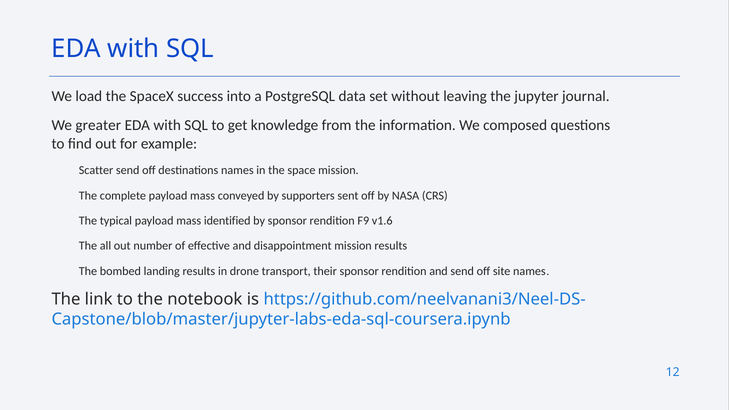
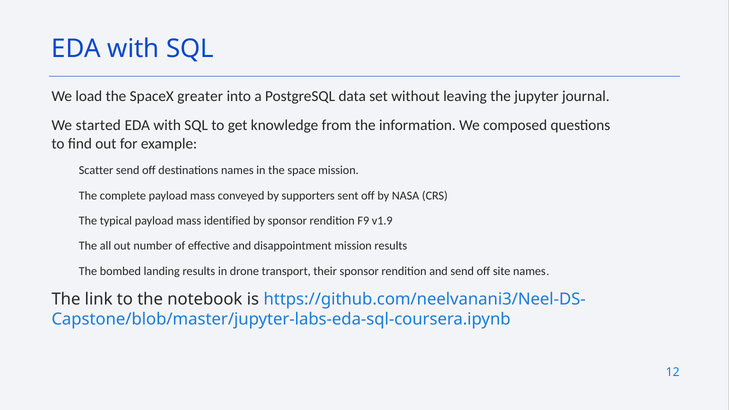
success: success -> greater
greater: greater -> started
v1.6: v1.6 -> v1.9
